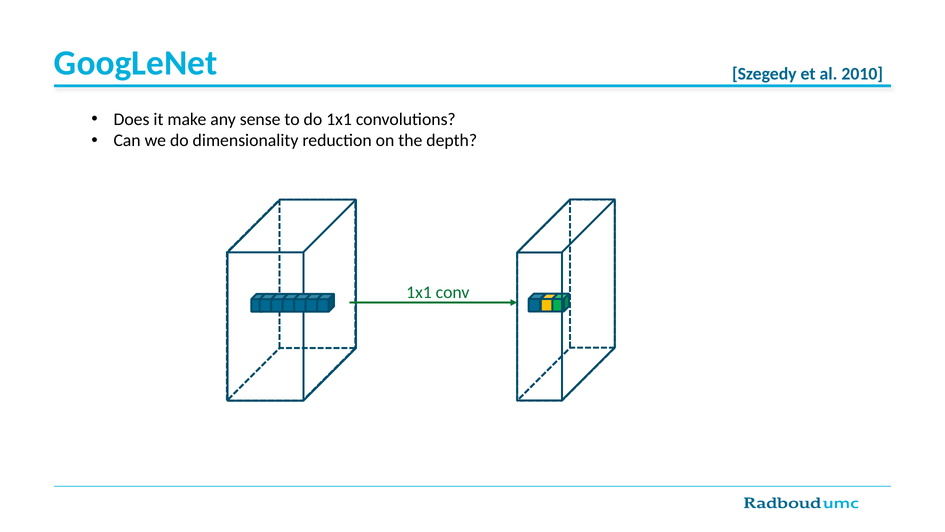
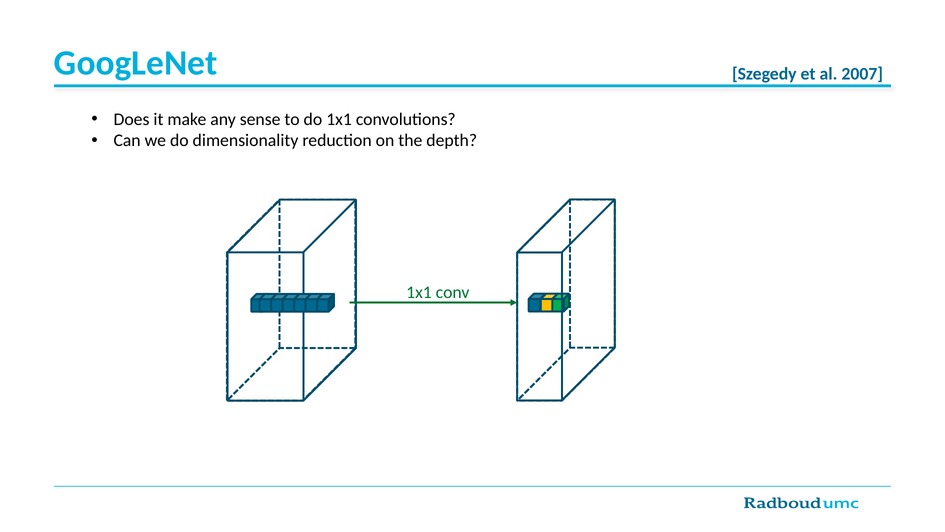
2010: 2010 -> 2007
